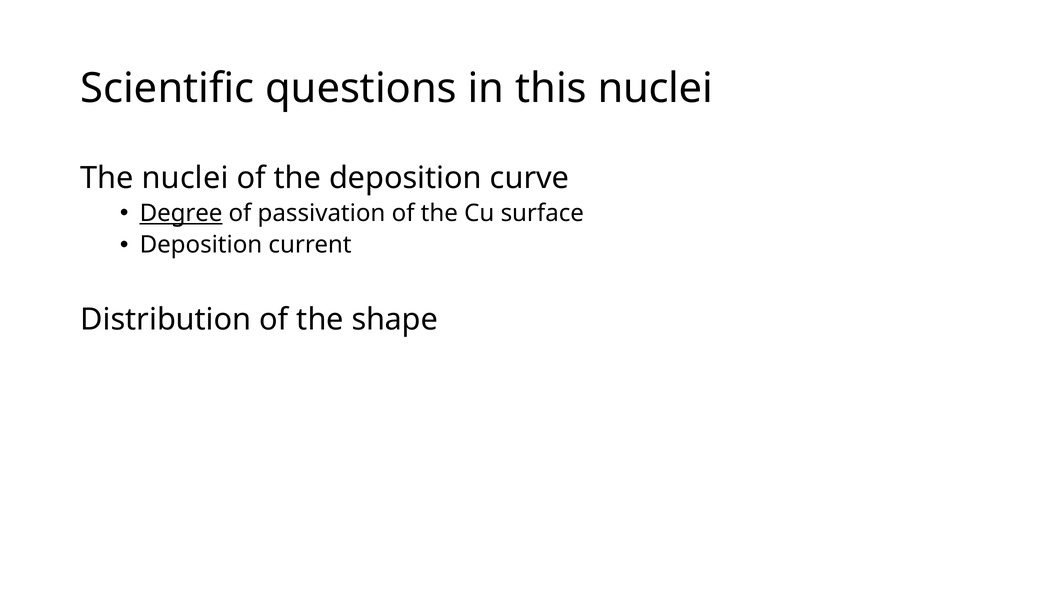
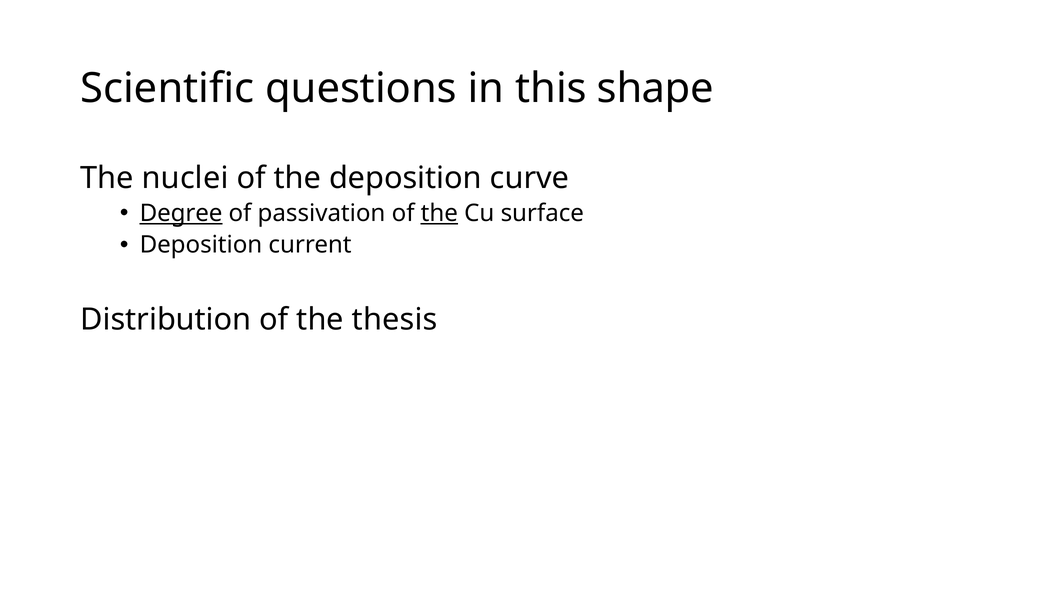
this nuclei: nuclei -> shape
the at (439, 213) underline: none -> present
shape: shape -> thesis
